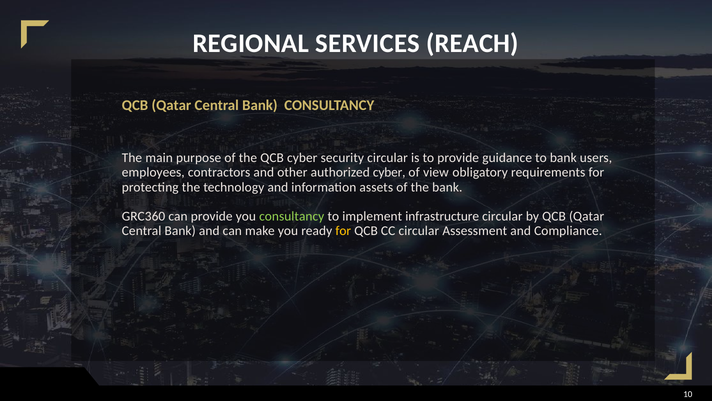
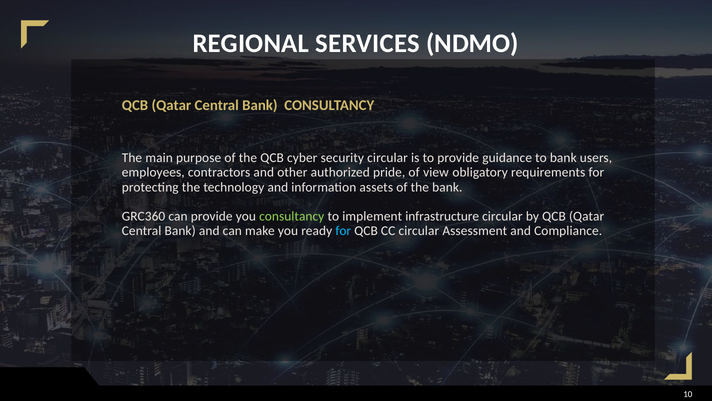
REACH: REACH -> NDMO
authorized cyber: cyber -> pride
for at (343, 231) colour: yellow -> light blue
